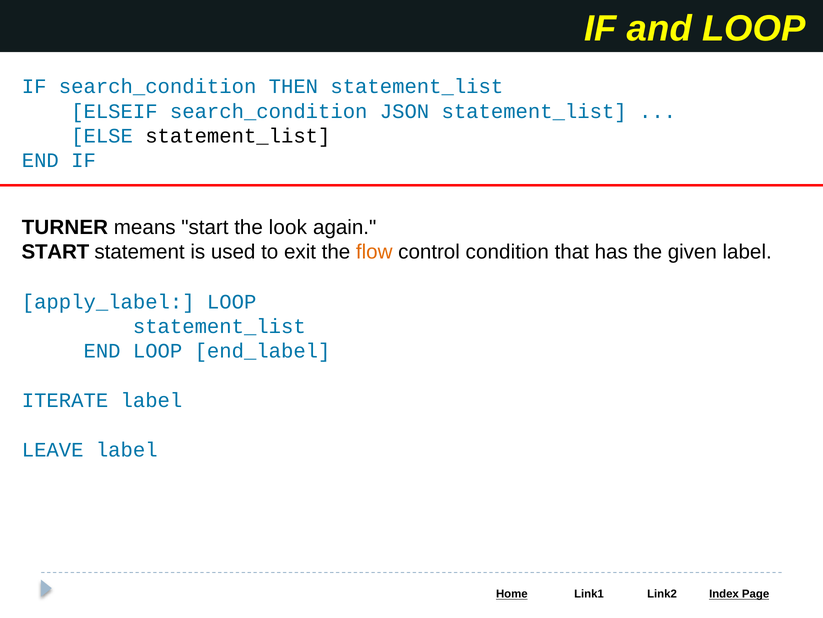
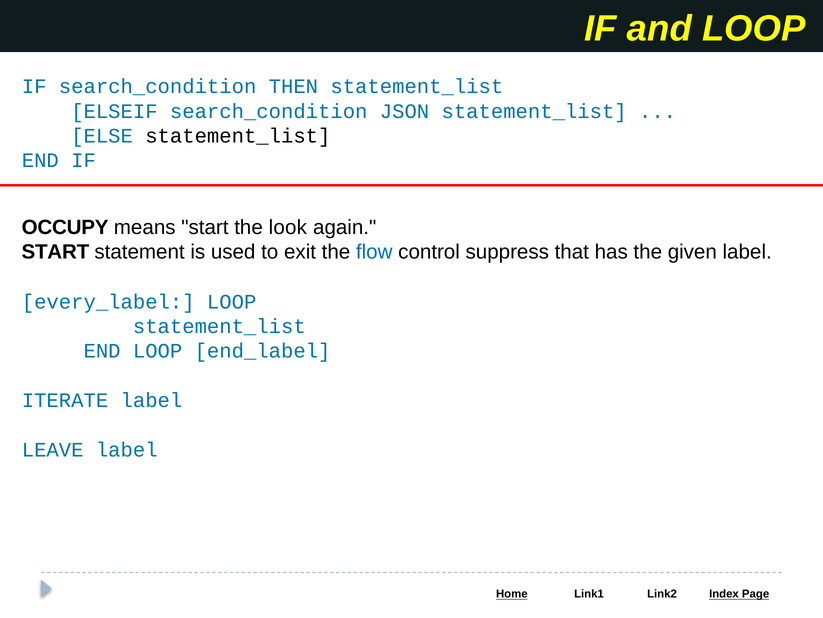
TURNER: TURNER -> OCCUPY
flow colour: orange -> blue
condition: condition -> suppress
apply_label: apply_label -> every_label
